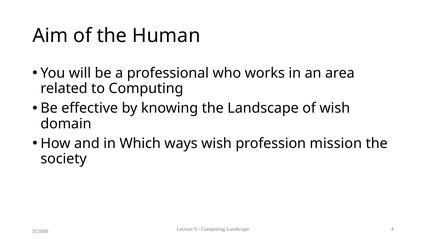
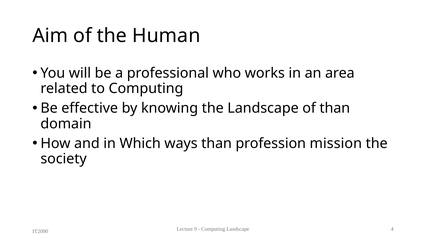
of wish: wish -> than
ways wish: wish -> than
